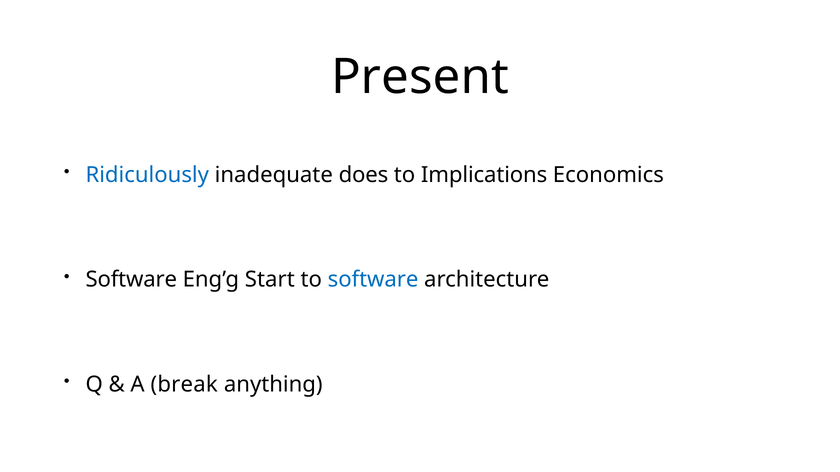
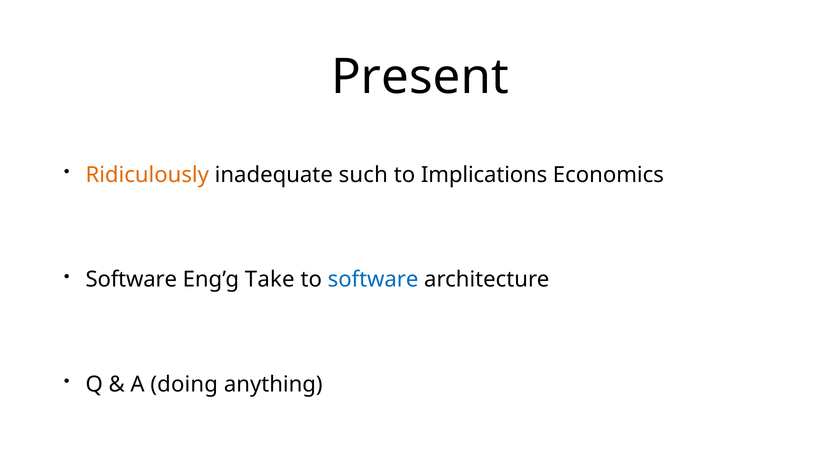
Ridiculously colour: blue -> orange
does: does -> such
Start: Start -> Take
break: break -> doing
